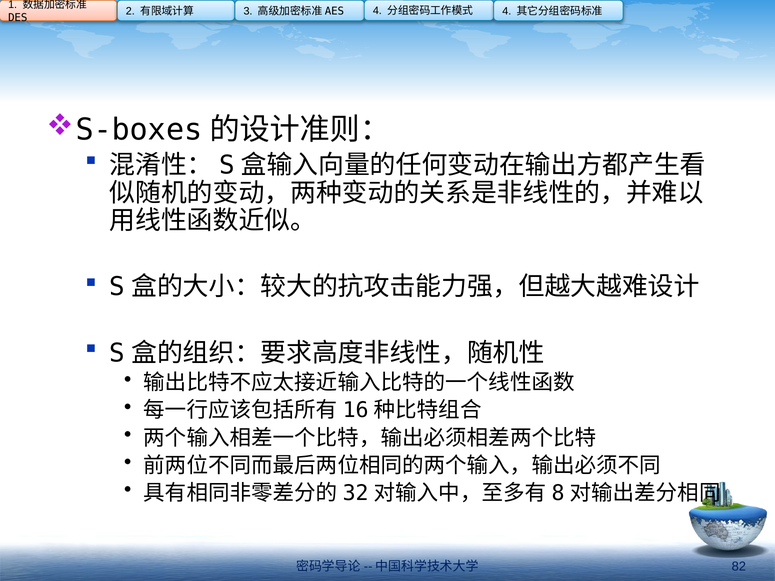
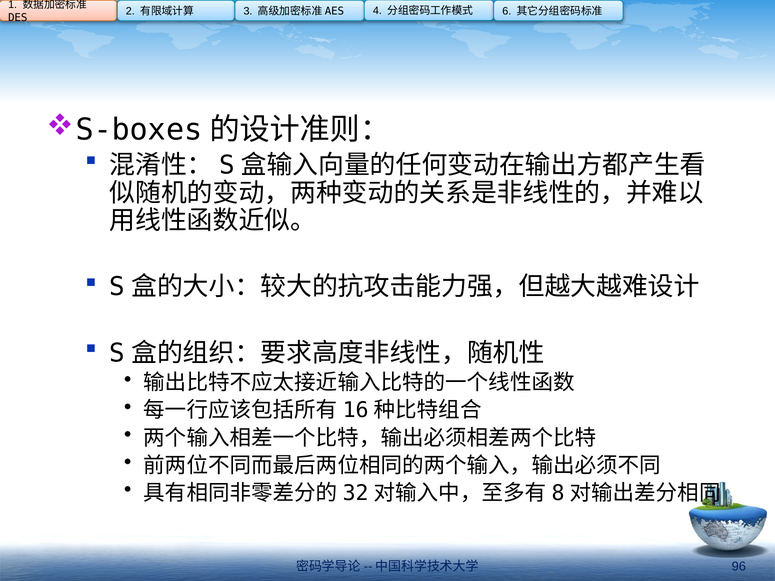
4 at (507, 11): 4 -> 6
82: 82 -> 96
